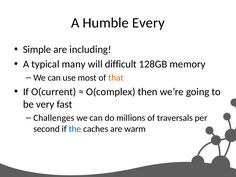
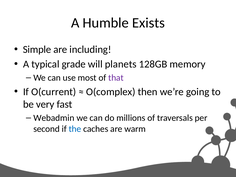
Every: Every -> Exists
many: many -> grade
difficult: difficult -> planets
that colour: orange -> purple
Challenges: Challenges -> Webadmin
